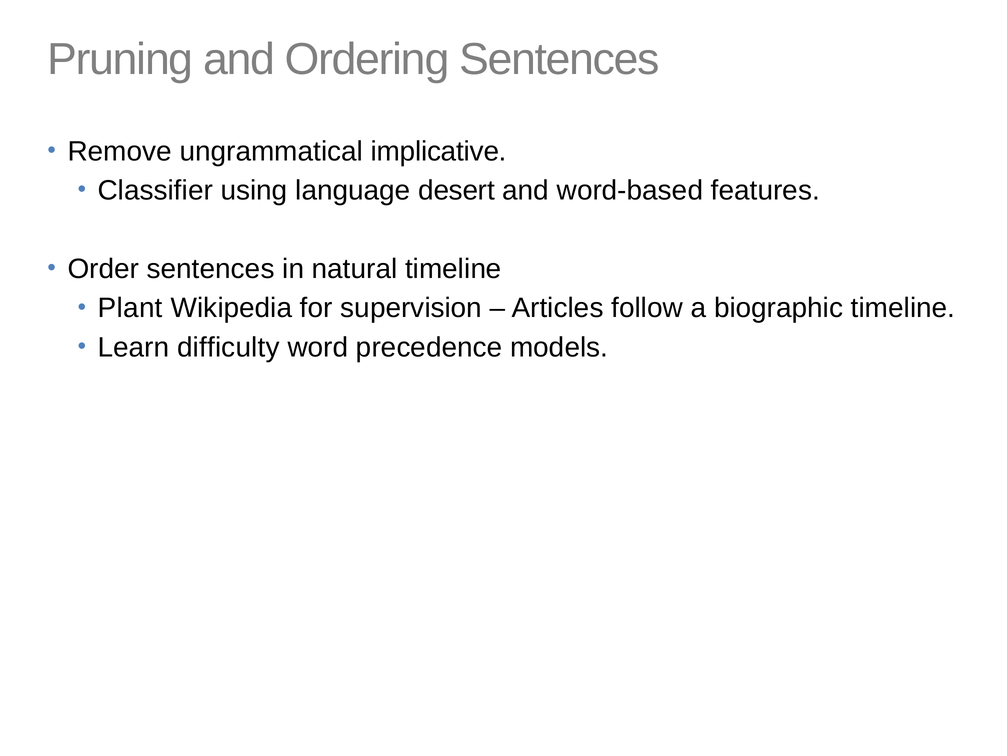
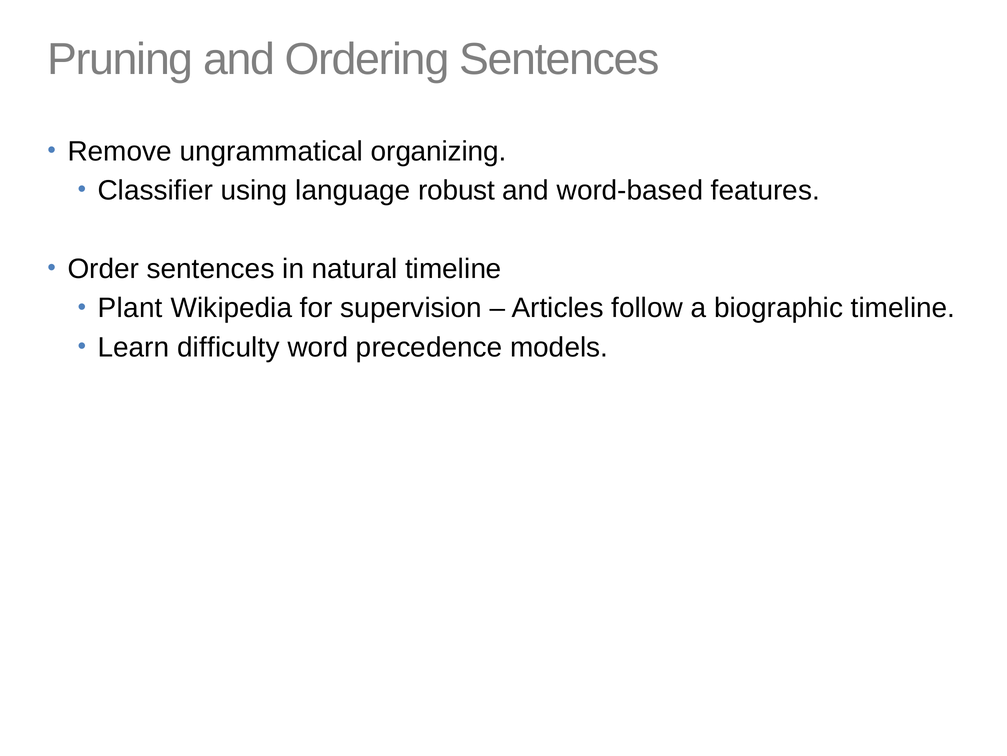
implicative: implicative -> organizing
desert: desert -> robust
